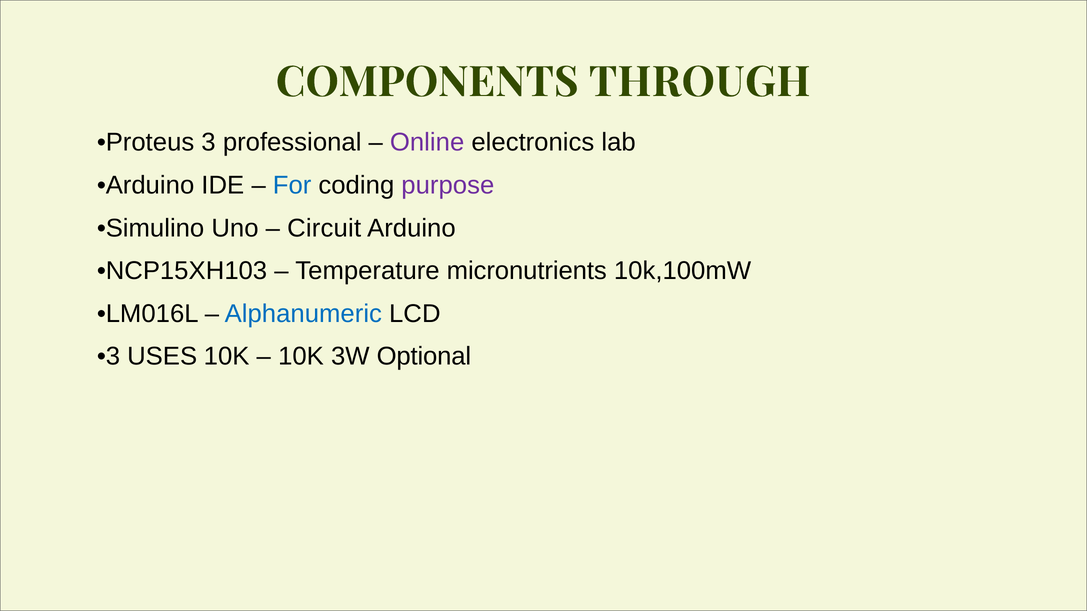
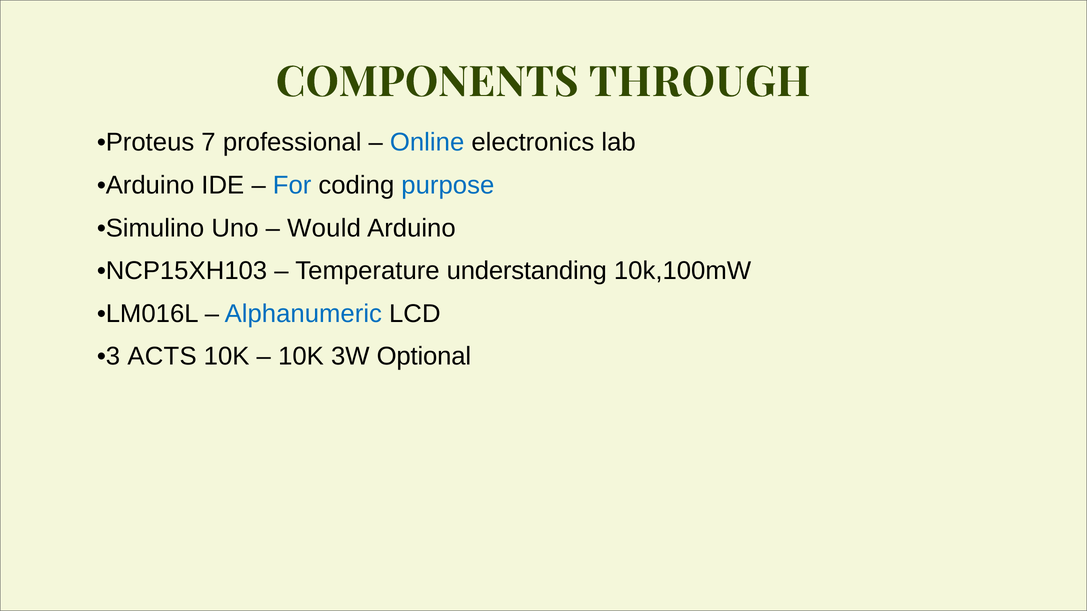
3: 3 -> 7
Online colour: purple -> blue
purpose colour: purple -> blue
Circuit: Circuit -> Would
micronutrients: micronutrients -> understanding
USES: USES -> ACTS
